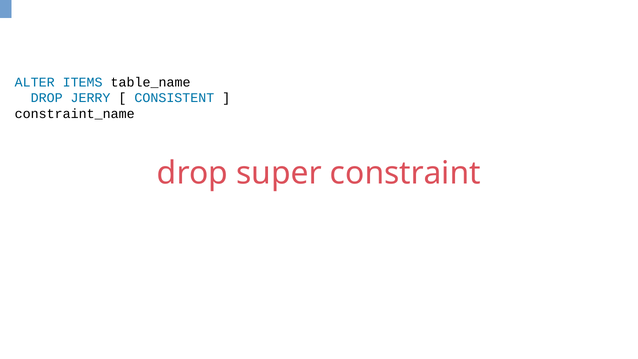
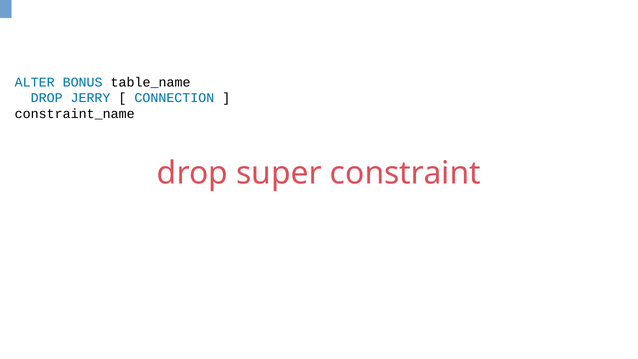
ITEMS: ITEMS -> BONUS
CONSISTENT: CONSISTENT -> CONNECTION
